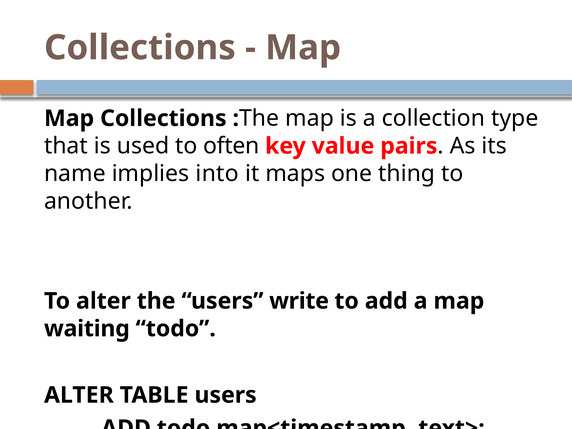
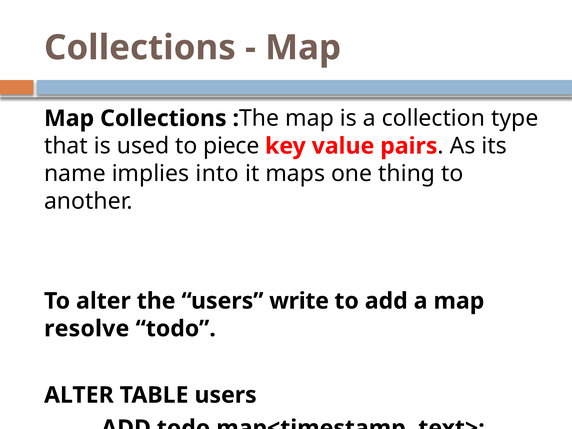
often: often -> piece
waiting: waiting -> resolve
